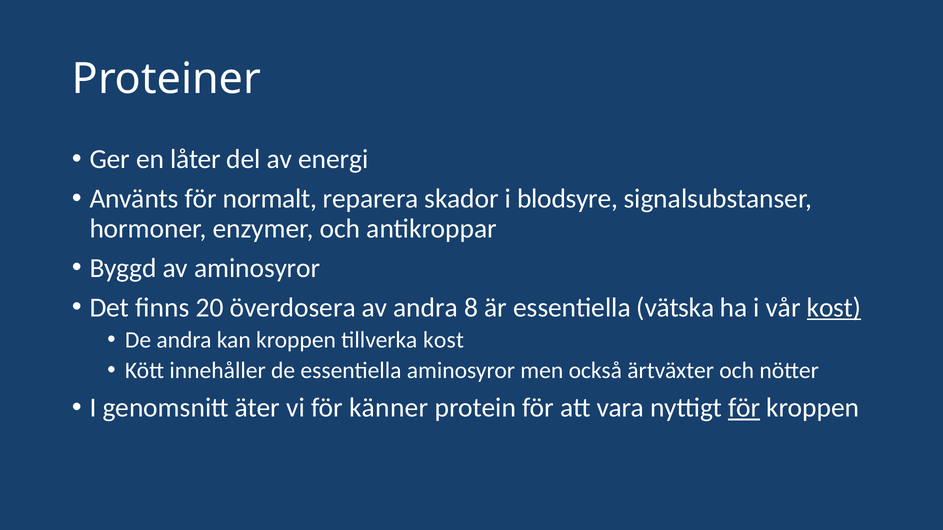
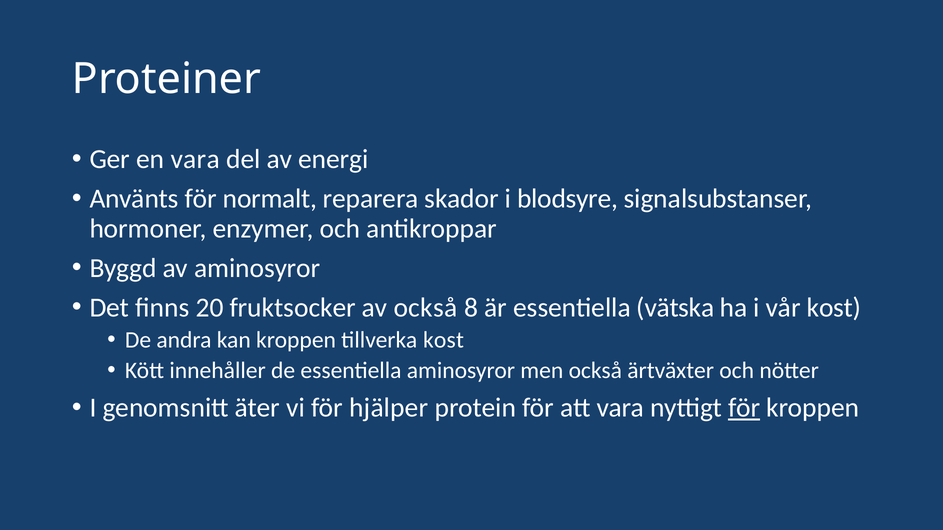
en låter: låter -> vara
överdosera: överdosera -> fruktsocker
av andra: andra -> också
kost at (834, 308) underline: present -> none
känner: känner -> hjälper
